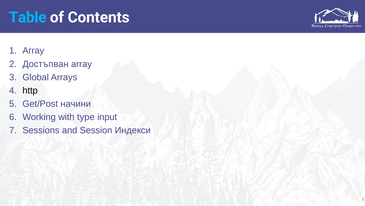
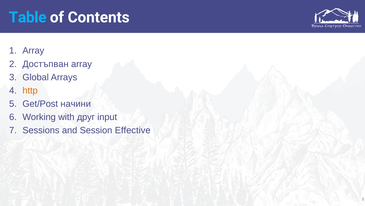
http colour: black -> orange
type: type -> друг
Индекси: Индекси -> Effective
